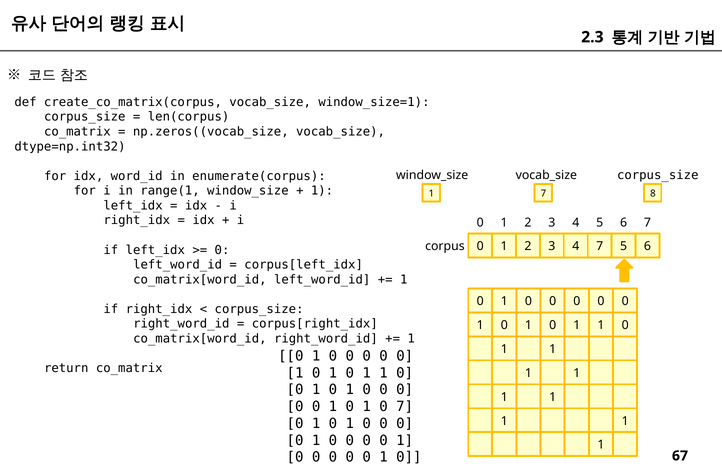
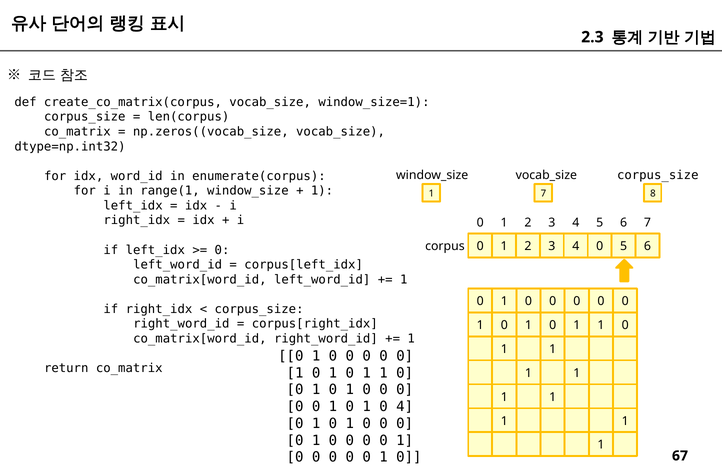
3 4 7: 7 -> 0
0 7: 7 -> 4
